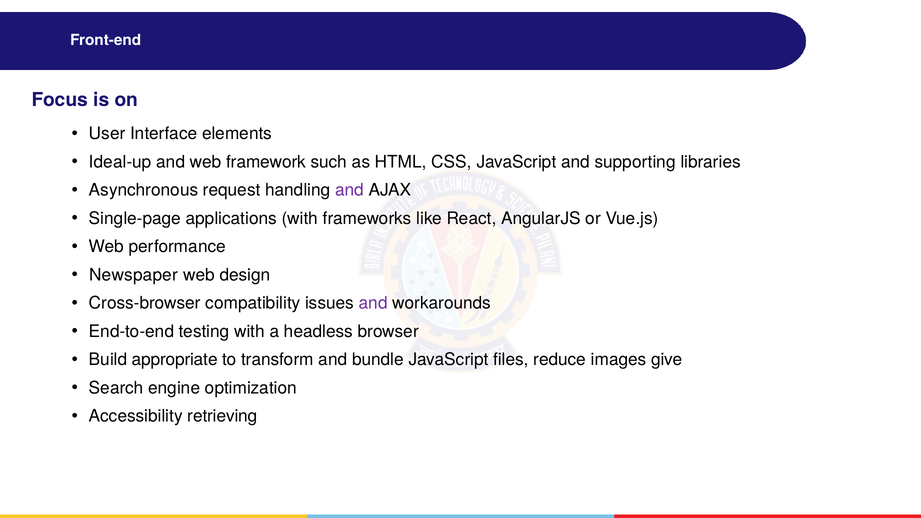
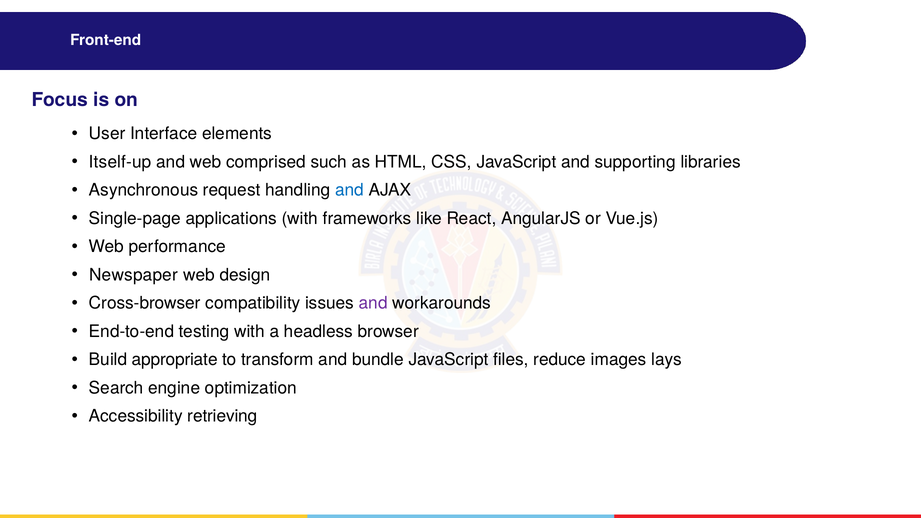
Ideal-up: Ideal-up -> Itself-up
framework: framework -> comprised
and at (350, 190) colour: purple -> blue
give: give -> lays
